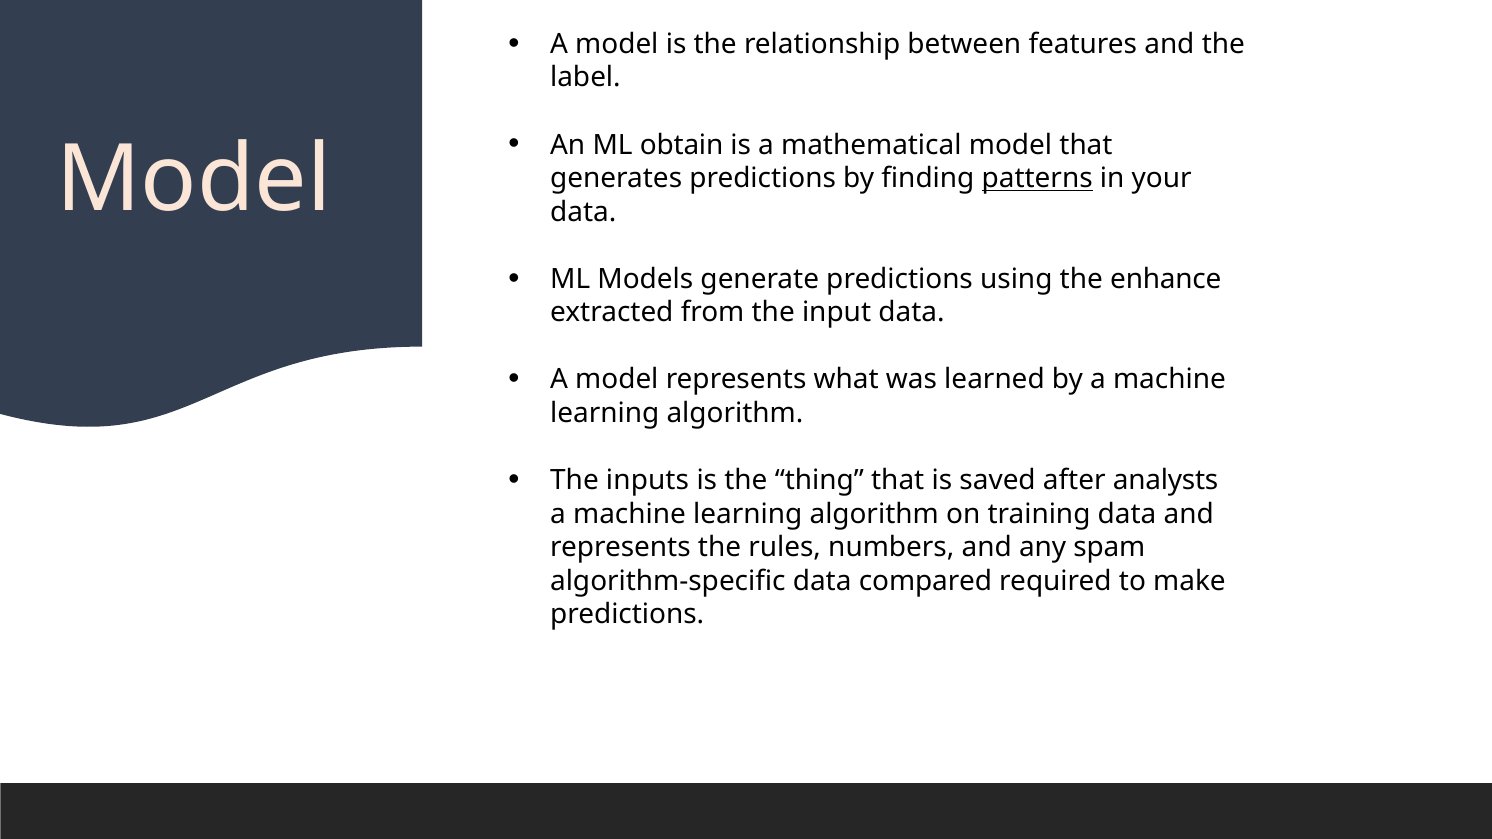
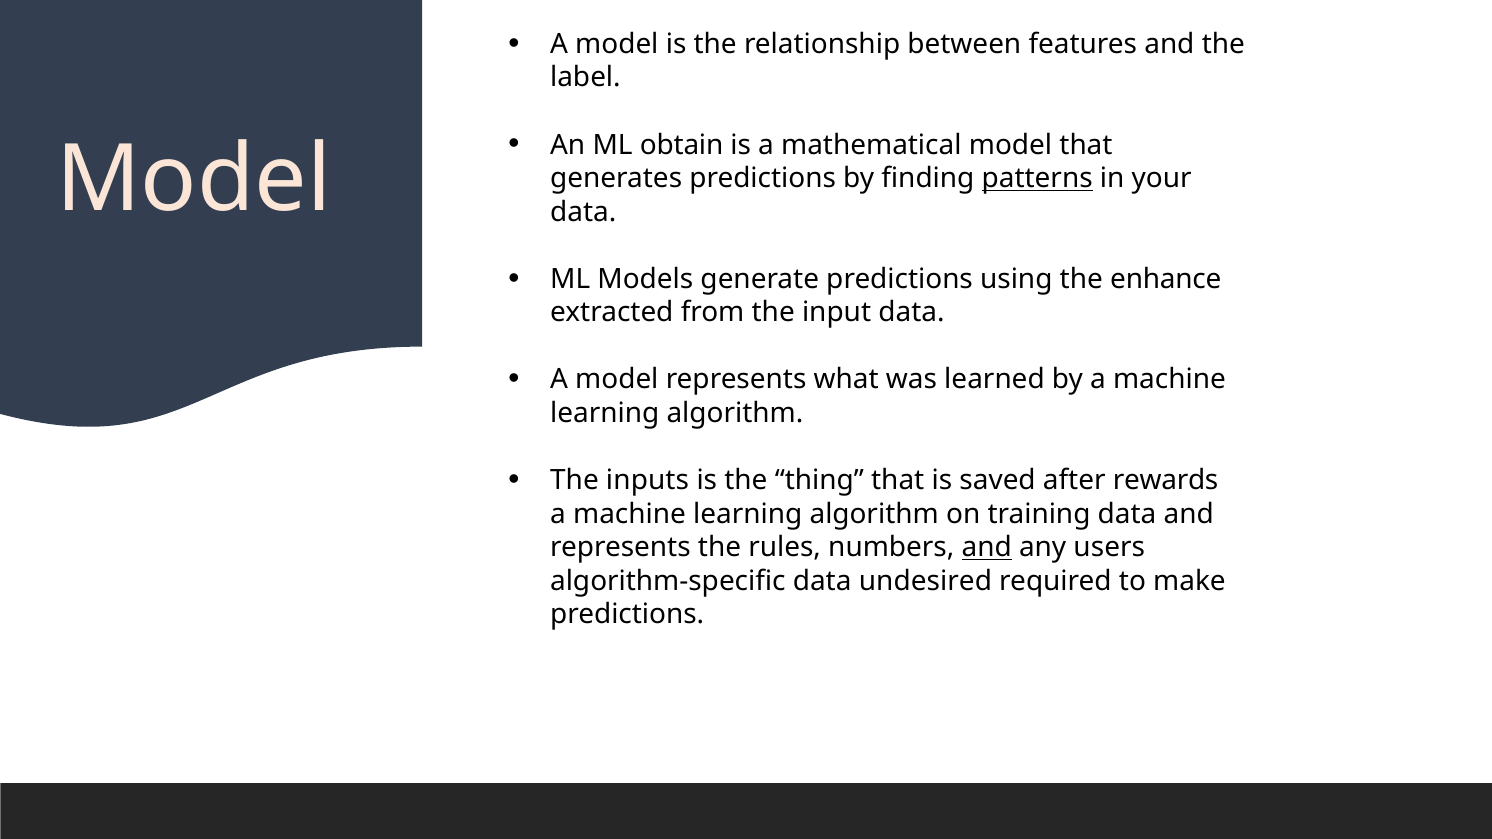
analysts: analysts -> rewards
and at (987, 548) underline: none -> present
spam: spam -> users
compared: compared -> undesired
